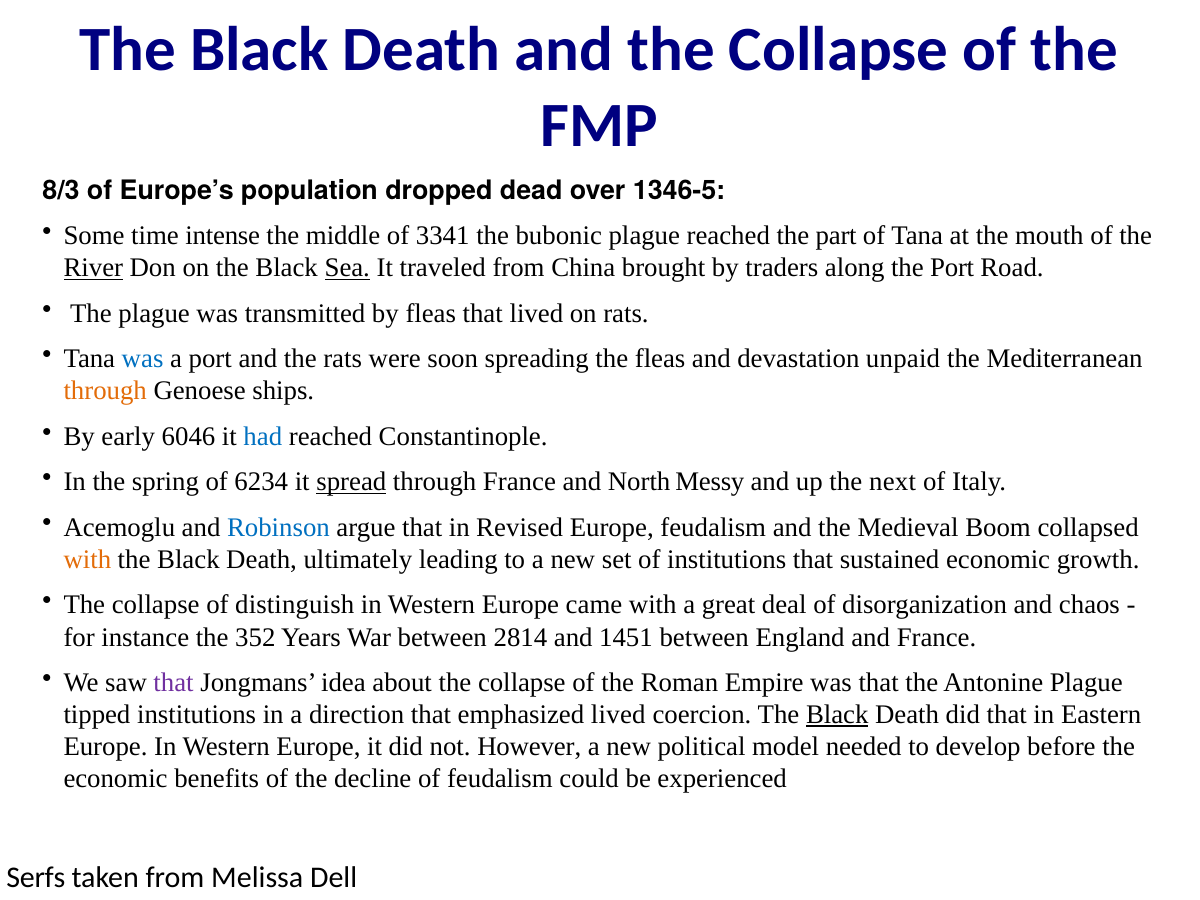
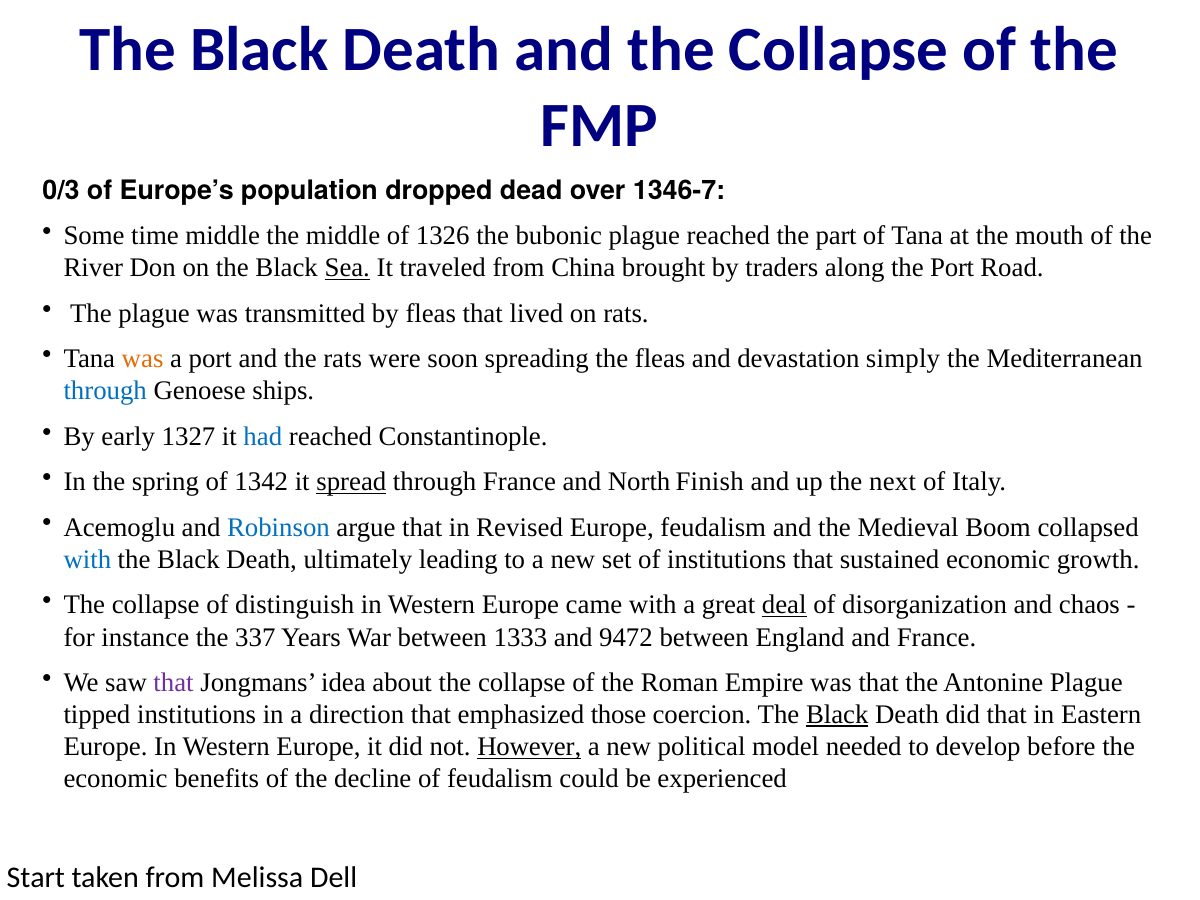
8/3: 8/3 -> 0/3
1346-5: 1346-5 -> 1346-7
time intense: intense -> middle
3341: 3341 -> 1326
River underline: present -> none
was at (143, 359) colour: blue -> orange
unpaid: unpaid -> simply
through at (105, 391) colour: orange -> blue
6046: 6046 -> 1327
6234: 6234 -> 1342
Messy: Messy -> Finish
with at (87, 560) colour: orange -> blue
deal underline: none -> present
352: 352 -> 337
2814: 2814 -> 1333
1451: 1451 -> 9472
emphasized lived: lived -> those
However underline: none -> present
Serfs: Serfs -> Start
